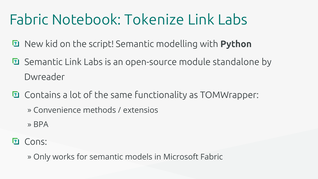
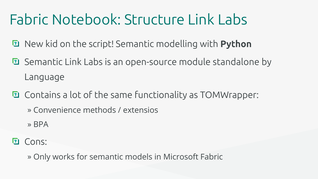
Tokenize: Tokenize -> Structure
Dwreader: Dwreader -> Language
